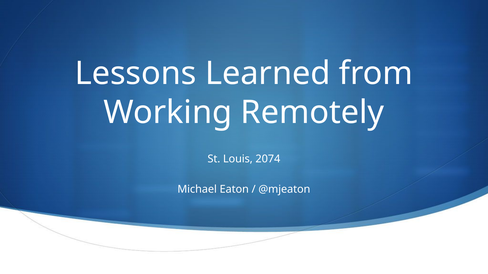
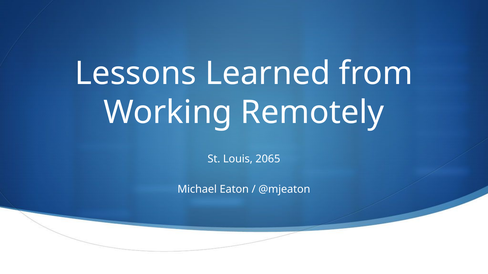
2074: 2074 -> 2065
